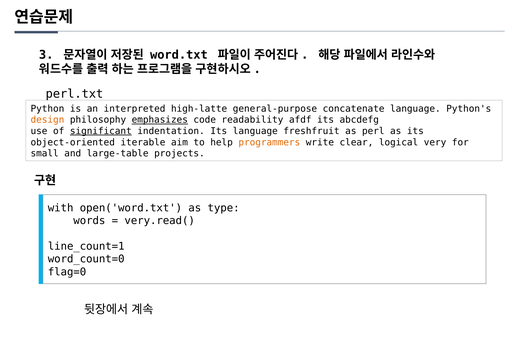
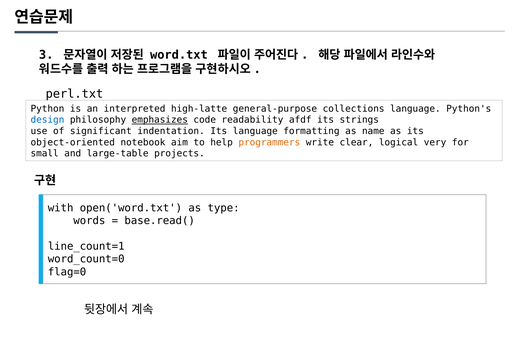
concatenate: concatenate -> collections
design colour: orange -> blue
abcdefg: abcdefg -> strings
significant underline: present -> none
freshfruit: freshfruit -> formatting
perl: perl -> name
iterable: iterable -> notebook
very.read(: very.read( -> base.read(
